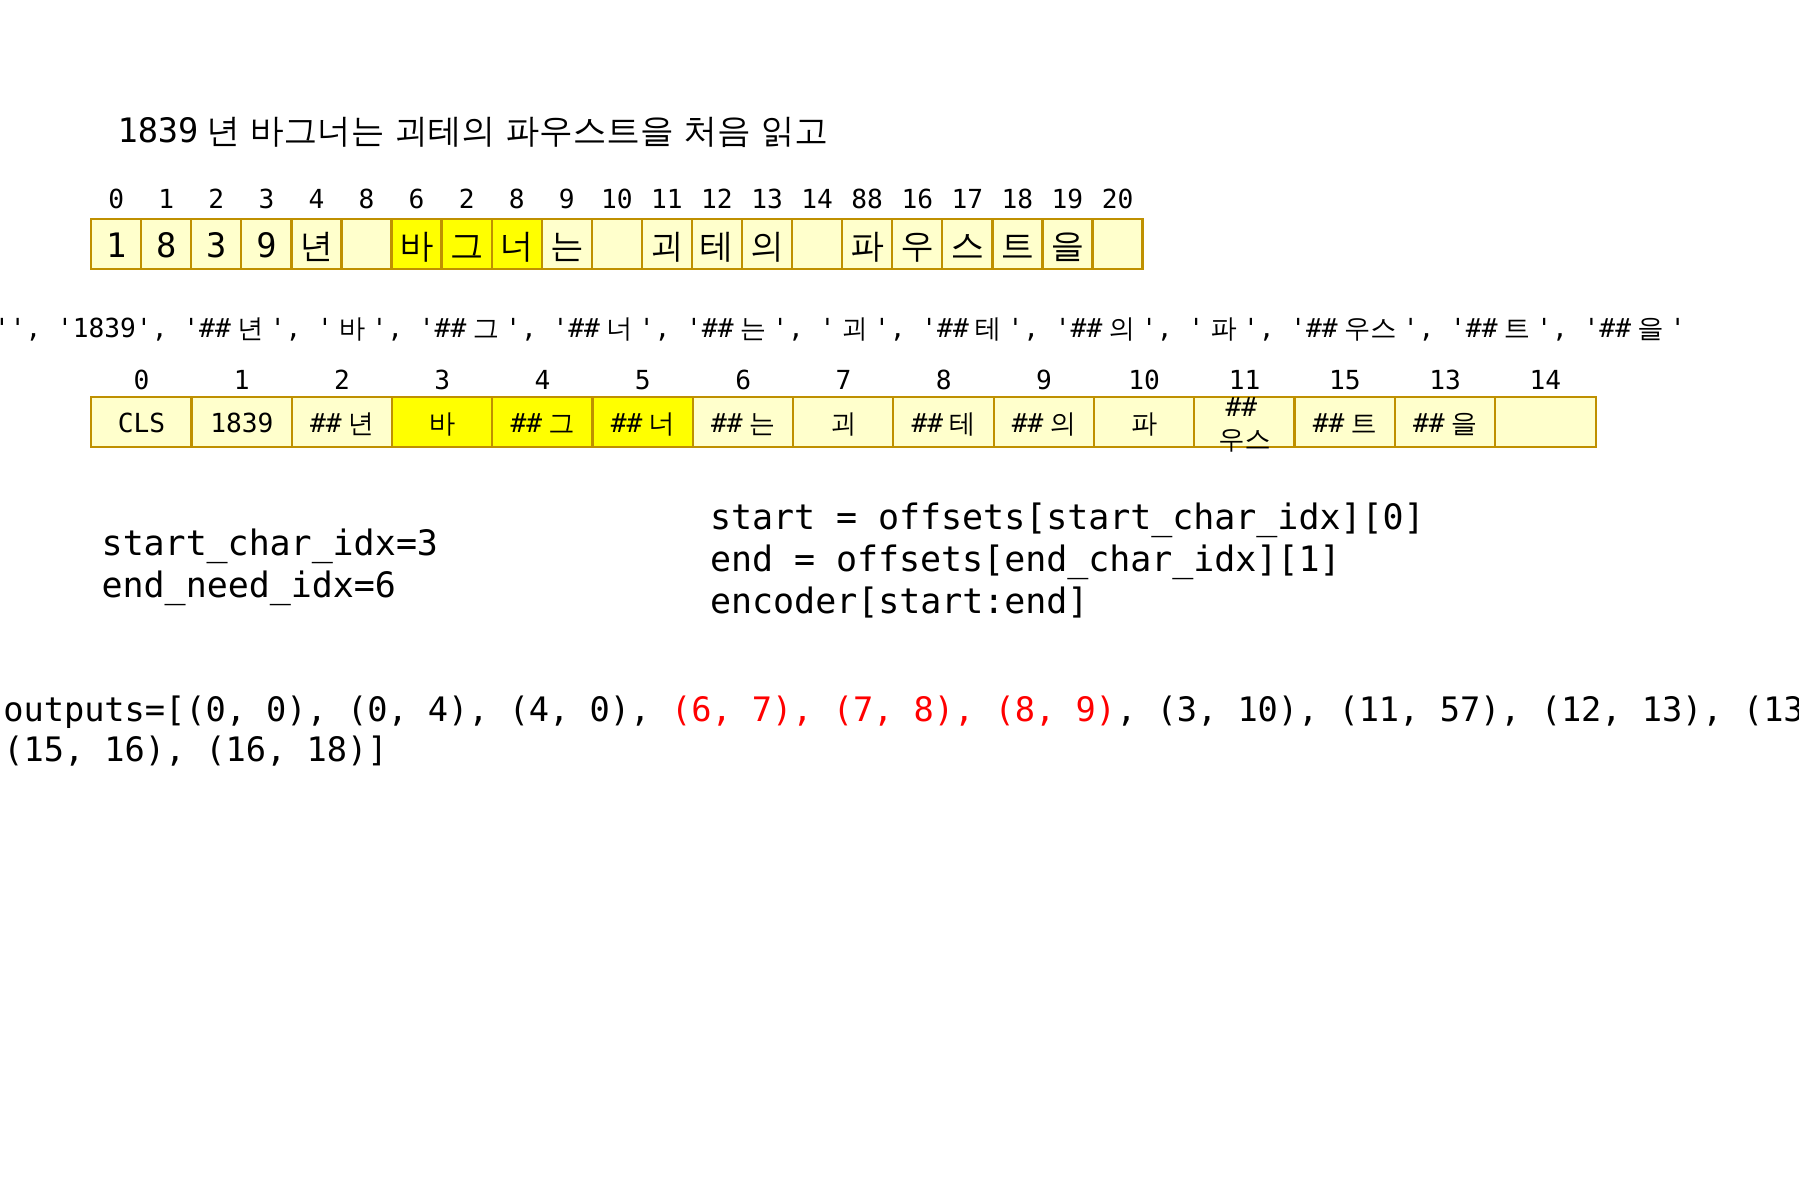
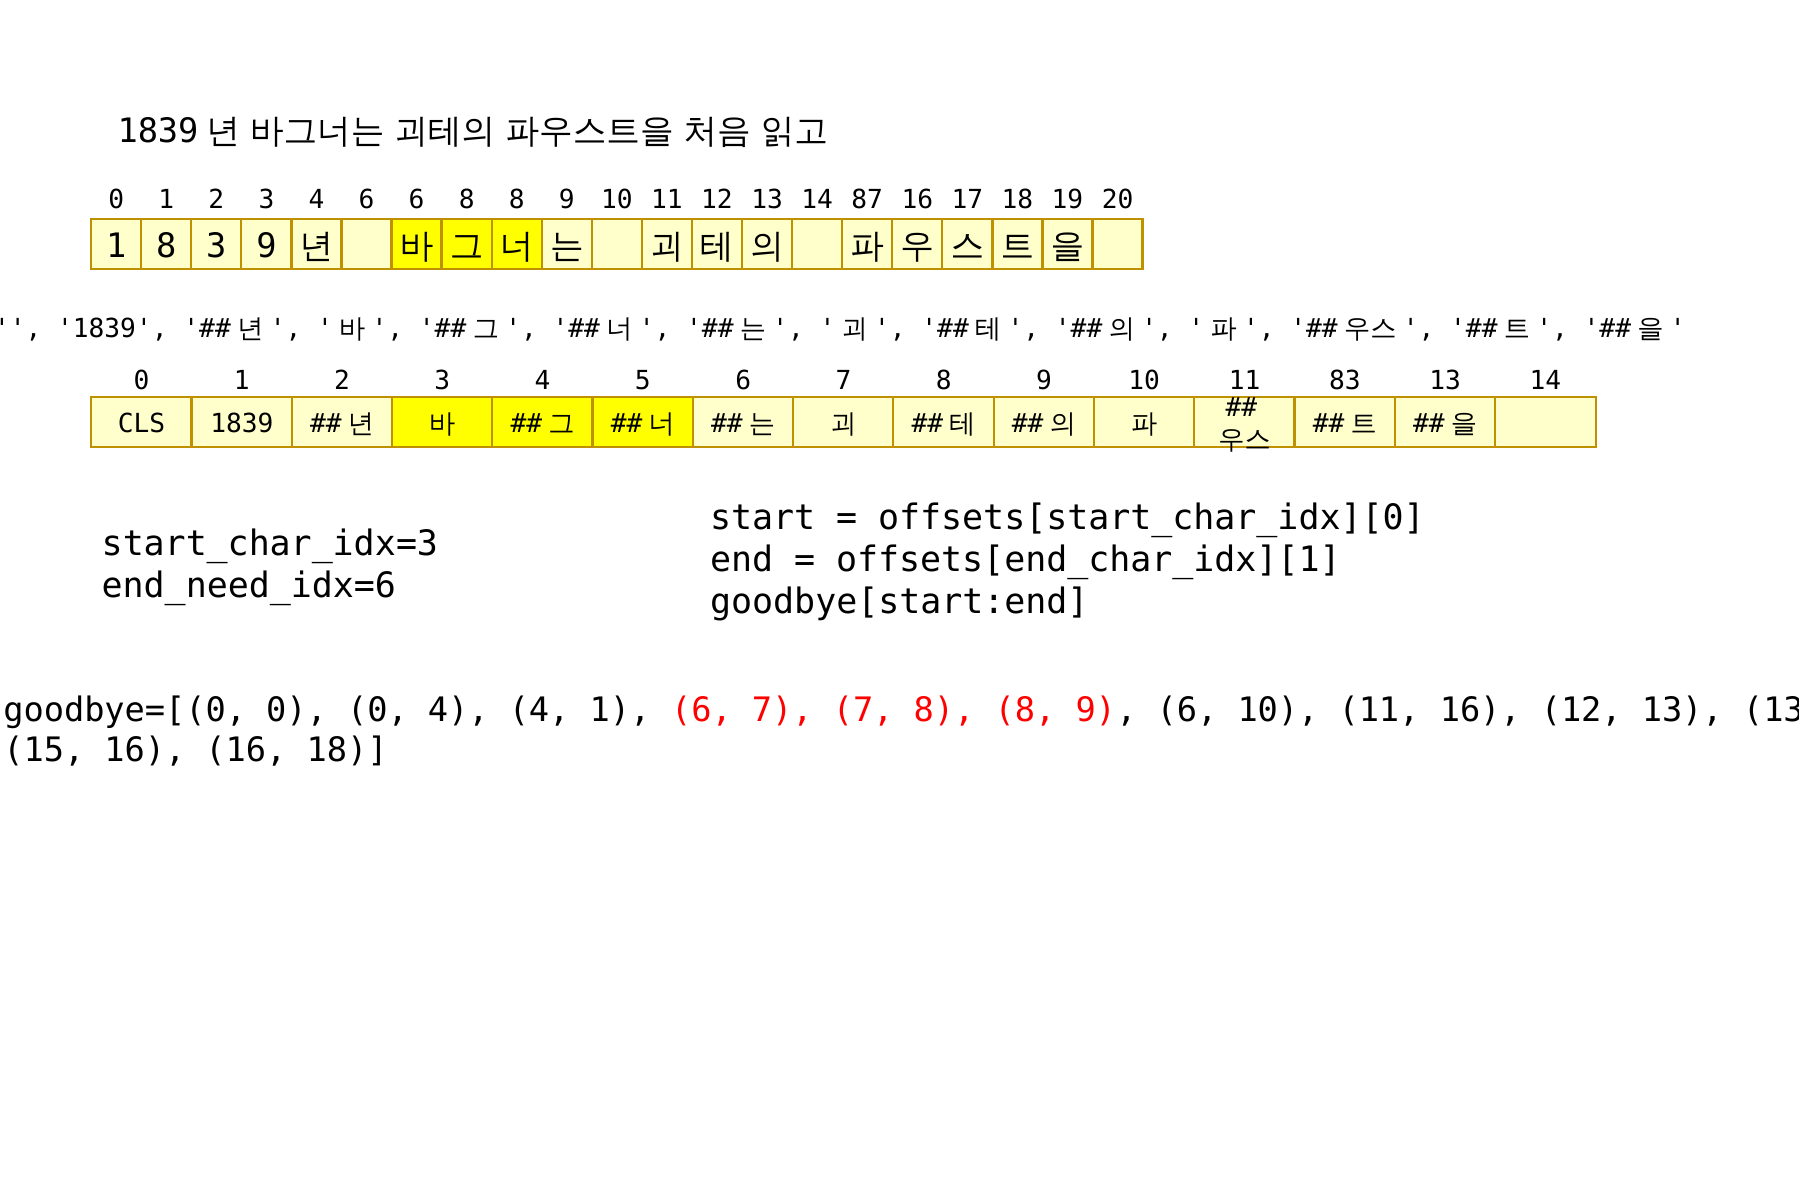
4 8: 8 -> 6
6 2: 2 -> 8
88: 88 -> 87
11 15: 15 -> 83
encoder[start:end: encoder[start:end -> goodbye[start:end
outputs=[(0: outputs=[(0 -> goodbye=[(0
4 0: 0 -> 1
9 3: 3 -> 6
11 57: 57 -> 16
